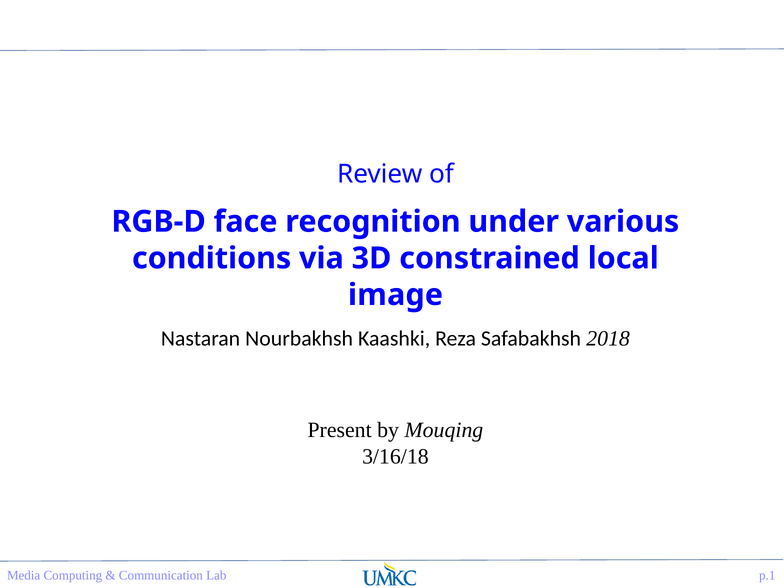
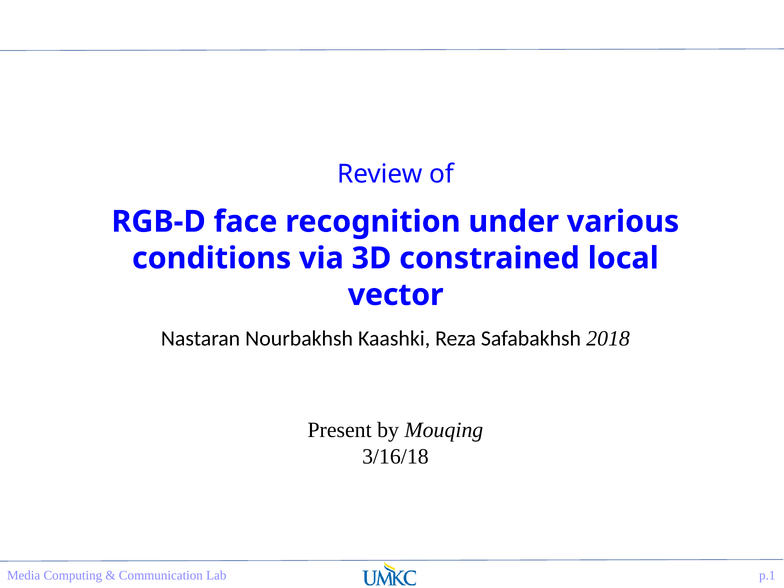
image: image -> vector
